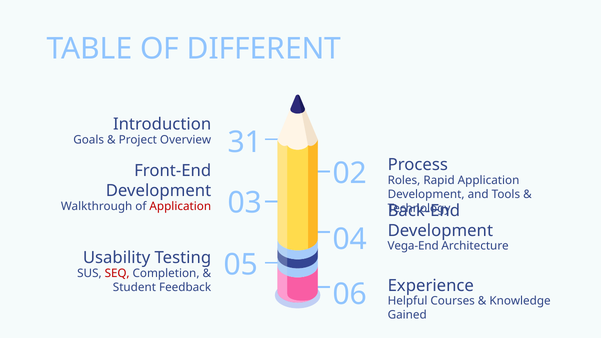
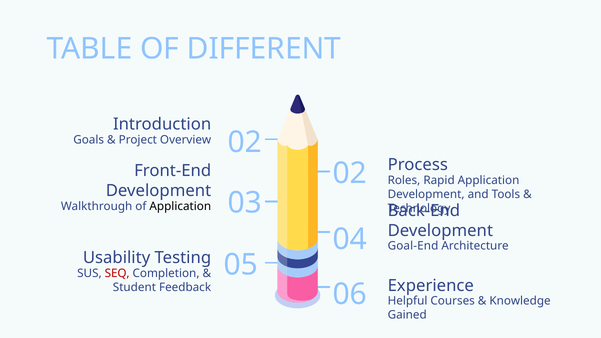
Overview 31: 31 -> 02
Application at (180, 206) colour: red -> black
Vega-End: Vega-End -> Goal-End
